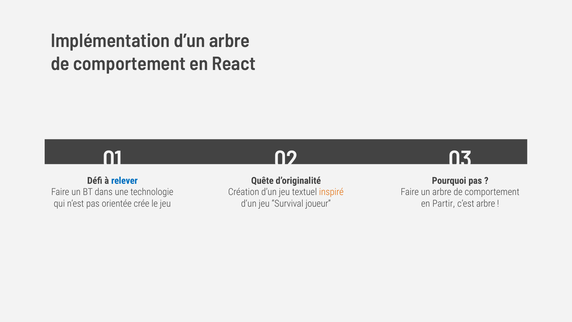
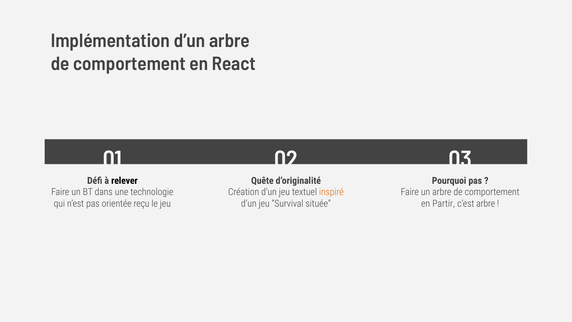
relever colour: blue -> black
crée: crée -> reçu
joueur: joueur -> située
